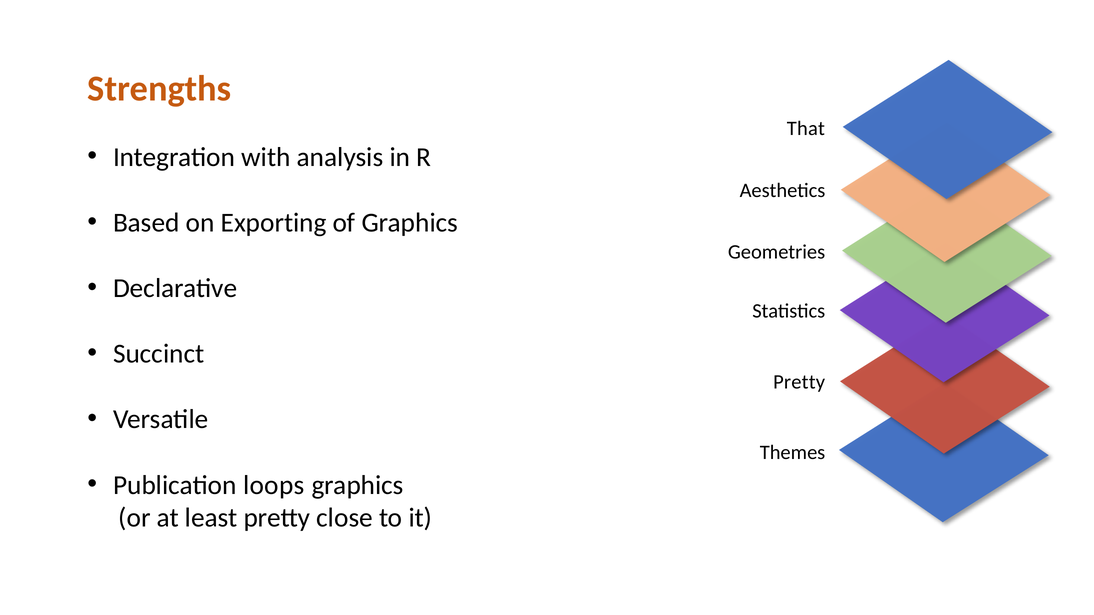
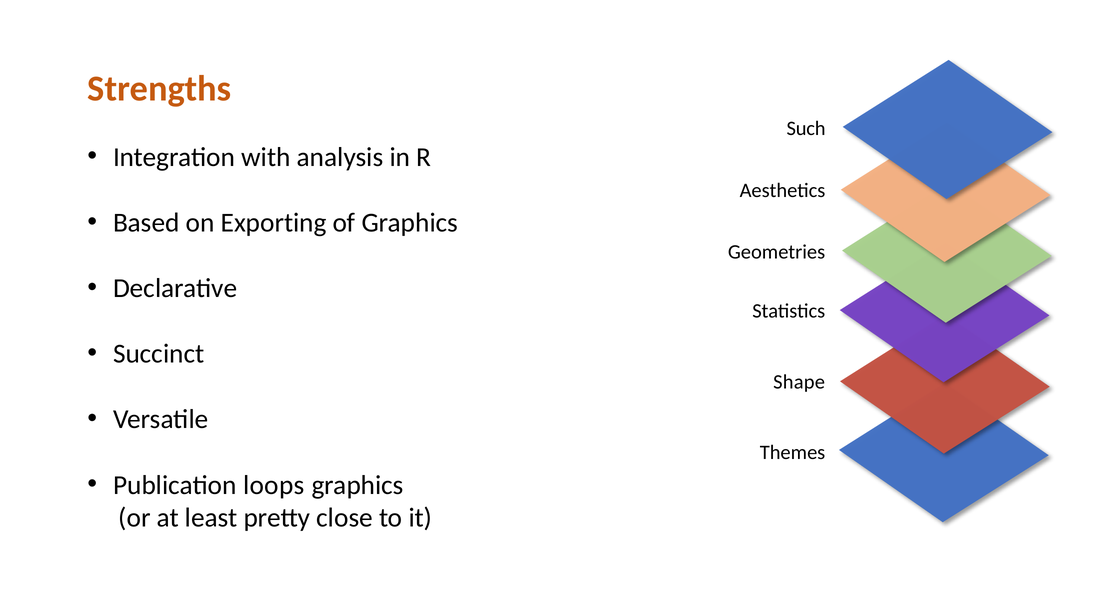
That: That -> Such
Pretty at (799, 382): Pretty -> Shape
